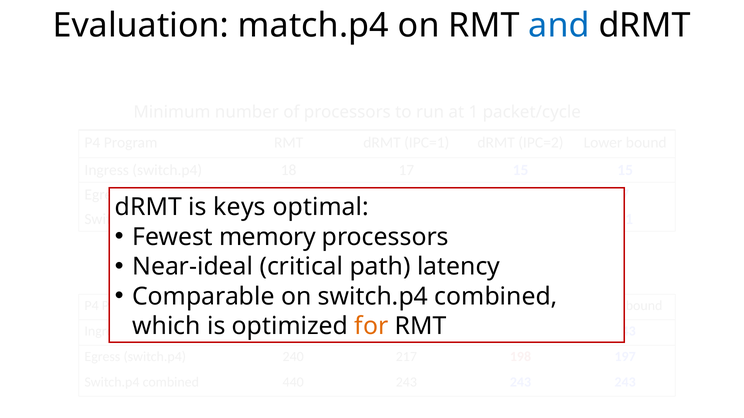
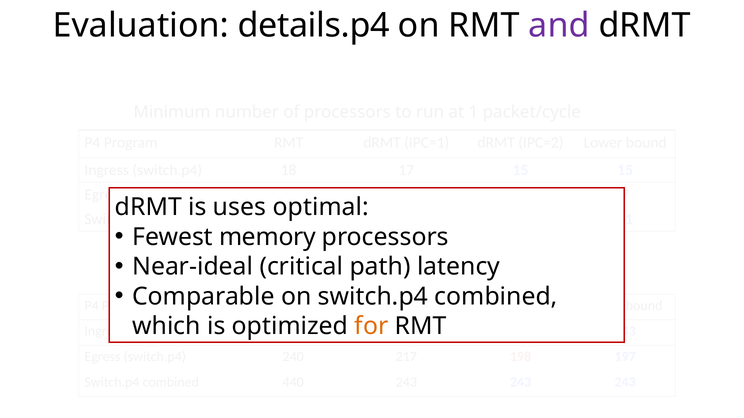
match.p4: match.p4 -> details.p4
and colour: blue -> purple
keys: keys -> uses
